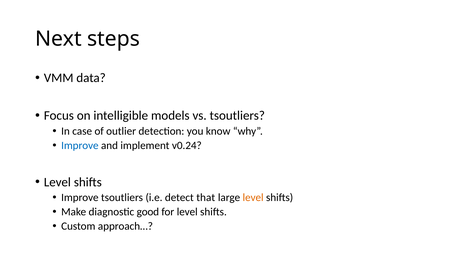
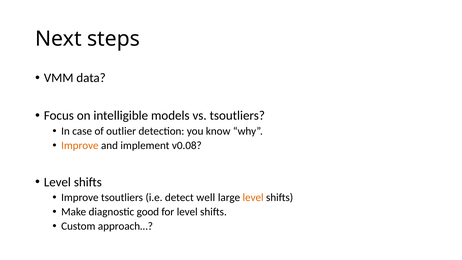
Improve at (80, 145) colour: blue -> orange
v0.24: v0.24 -> v0.08
that: that -> well
